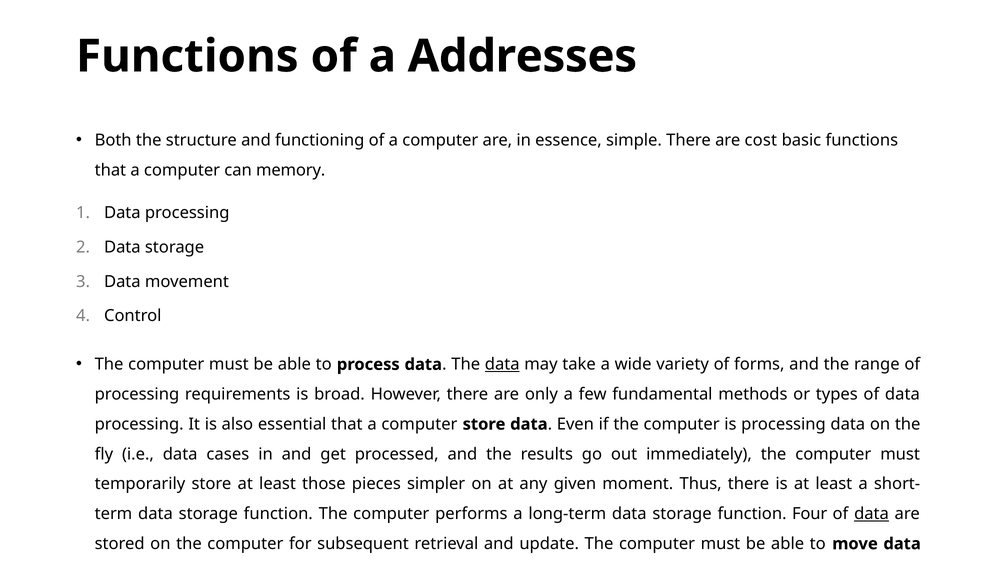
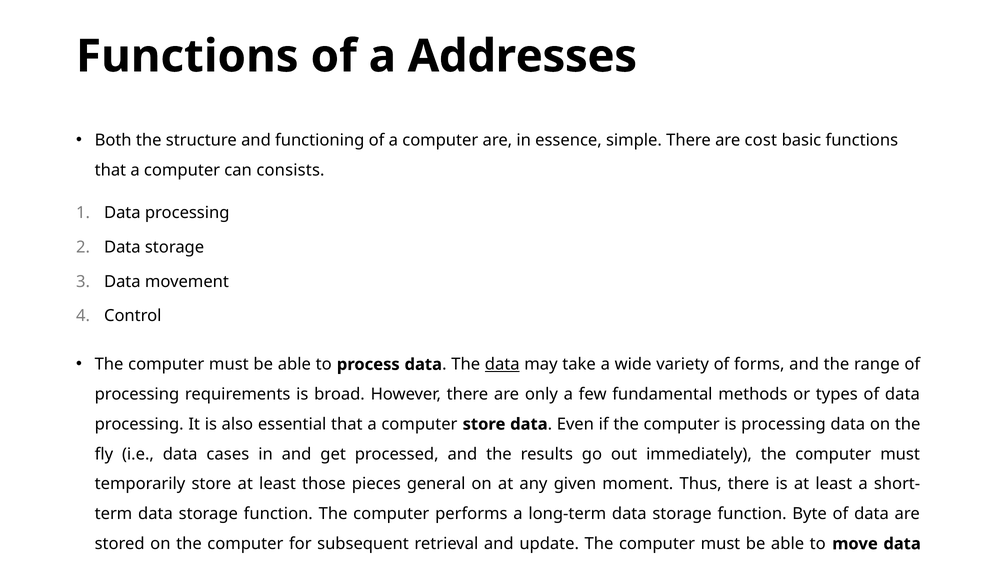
memory: memory -> consists
simpler: simpler -> general
Four: Four -> Byte
data at (872, 514) underline: present -> none
